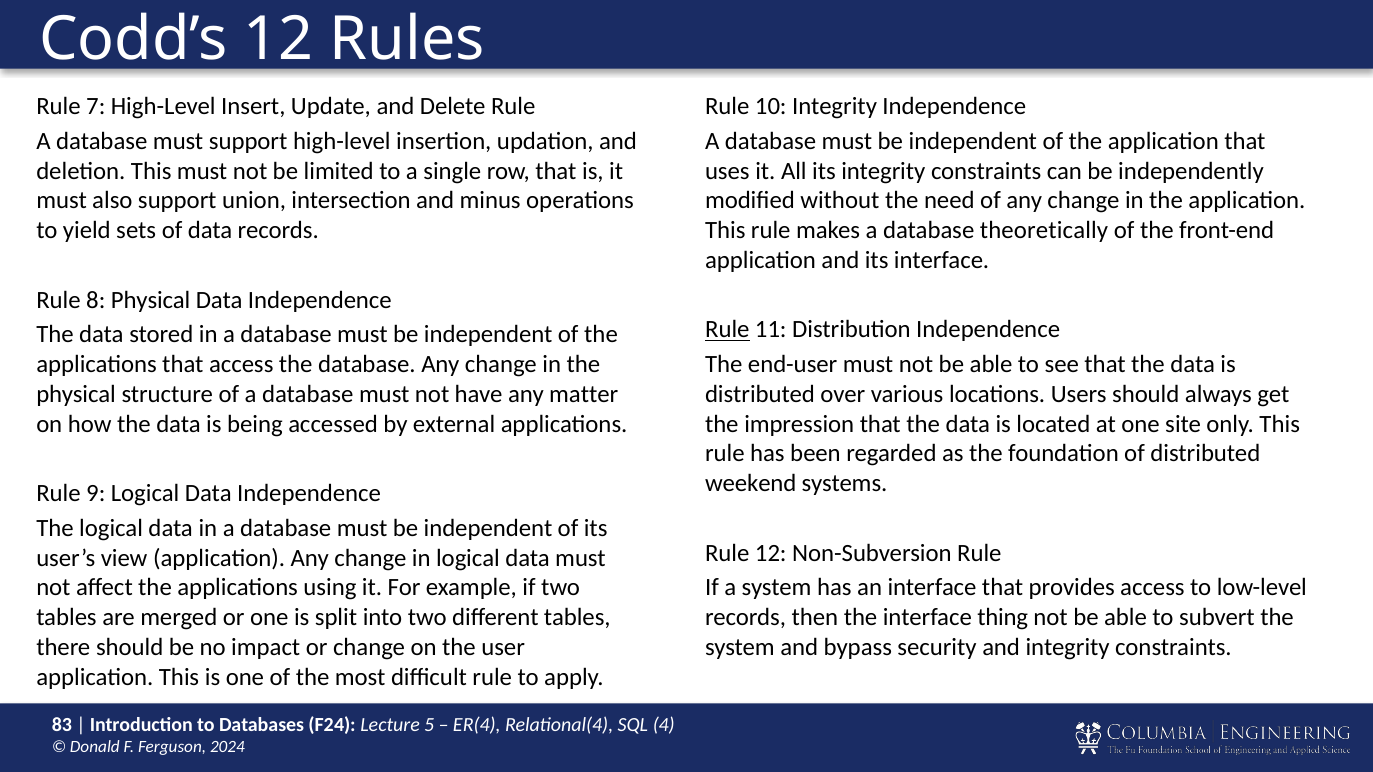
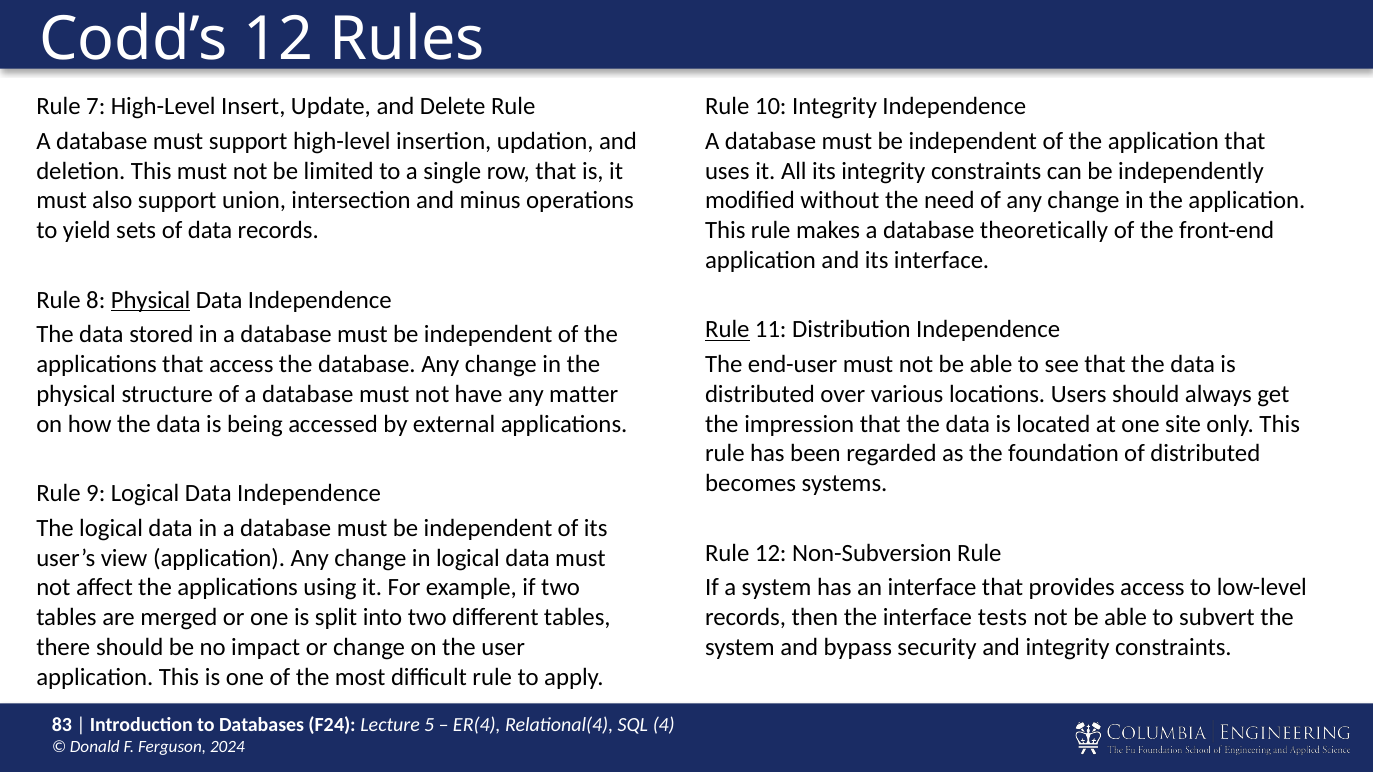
Physical at (151, 300) underline: none -> present
weekend: weekend -> becomes
thing: thing -> tests
